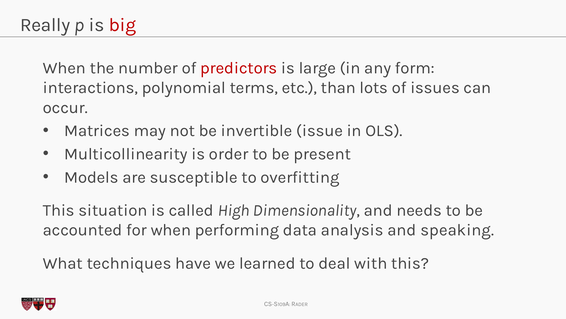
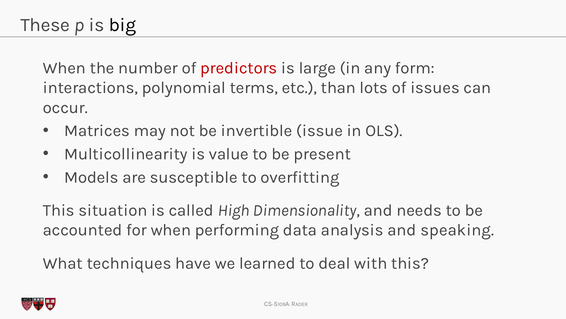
Really: Really -> These
big colour: red -> black
order: order -> value
